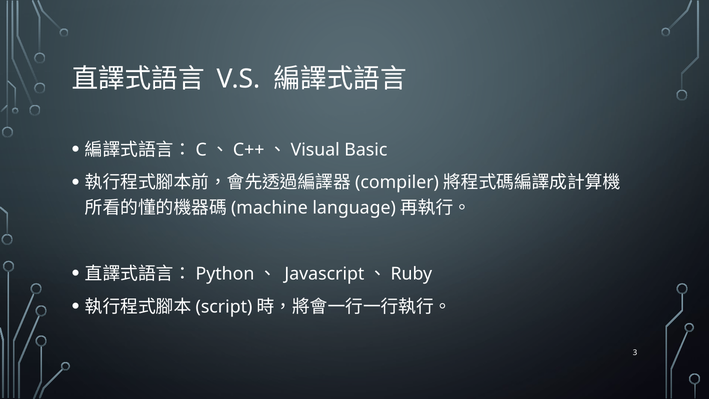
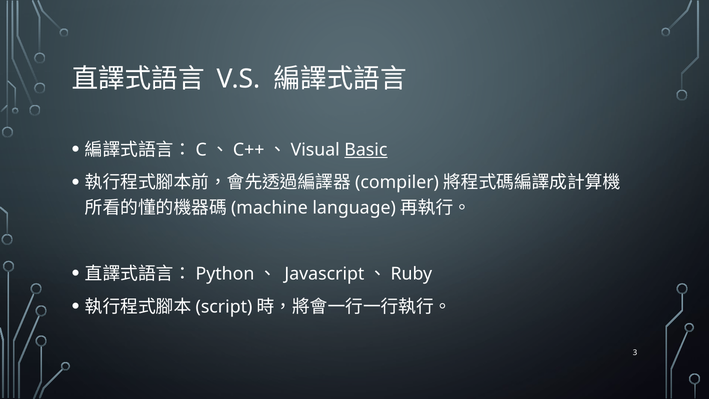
Basic underline: none -> present
